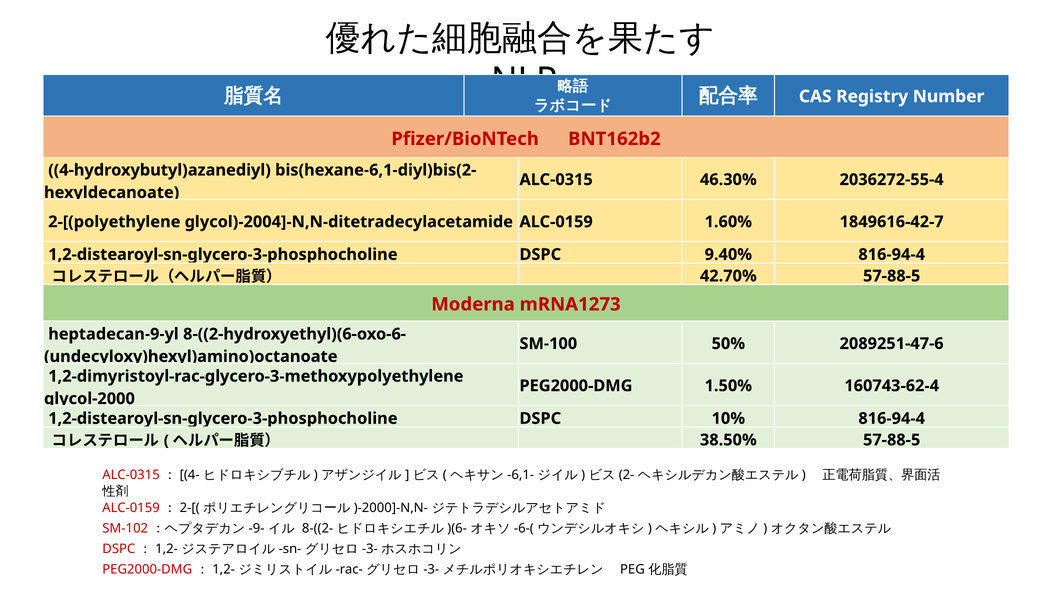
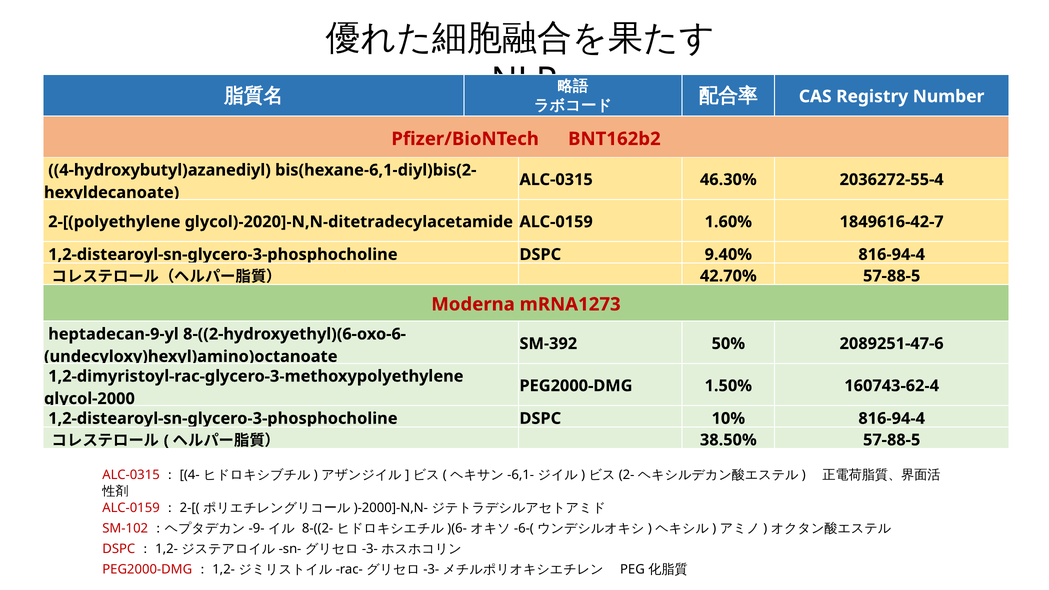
glycol)-2004]-N,N-ditetradecylacetamide: glycol)-2004]-N,N-ditetradecylacetamide -> glycol)-2020]-N,N-ditetradecylacetamide
SM-100: SM-100 -> SM-392
